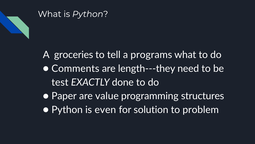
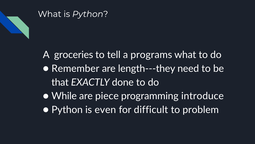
Comments: Comments -> Remember
test: test -> that
Paper: Paper -> While
value: value -> piece
structures: structures -> introduce
solution: solution -> difficult
